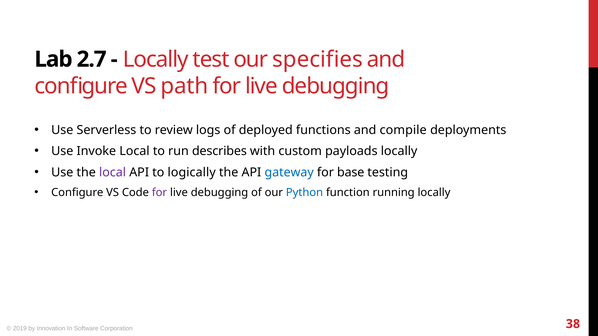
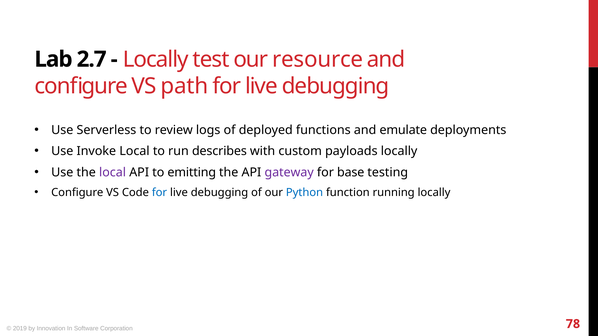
specifies: specifies -> resource
compile: compile -> emulate
logically: logically -> emitting
gateway colour: blue -> purple
for at (159, 193) colour: purple -> blue
38: 38 -> 78
